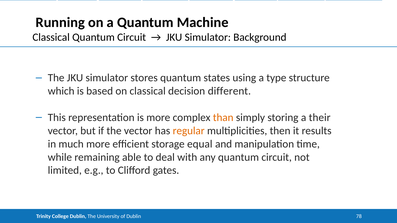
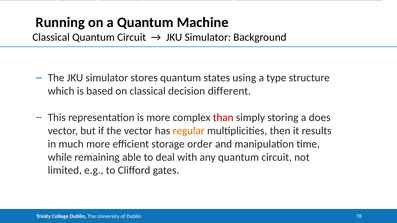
than colour: orange -> red
their: their -> does
equal: equal -> order
